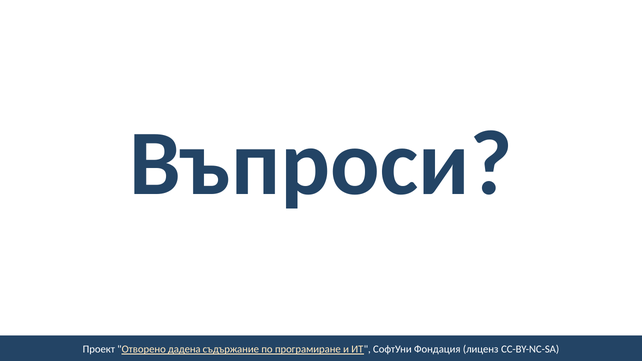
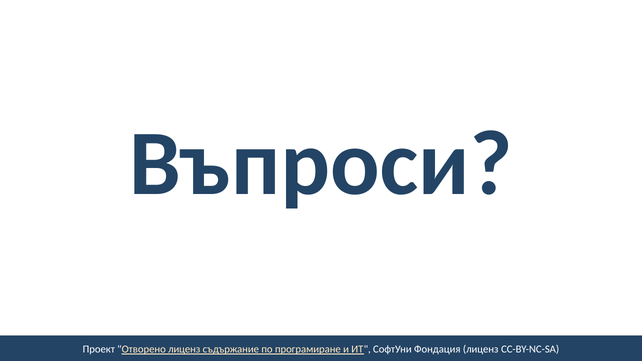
Отворено дадена: дадена -> лиценз
